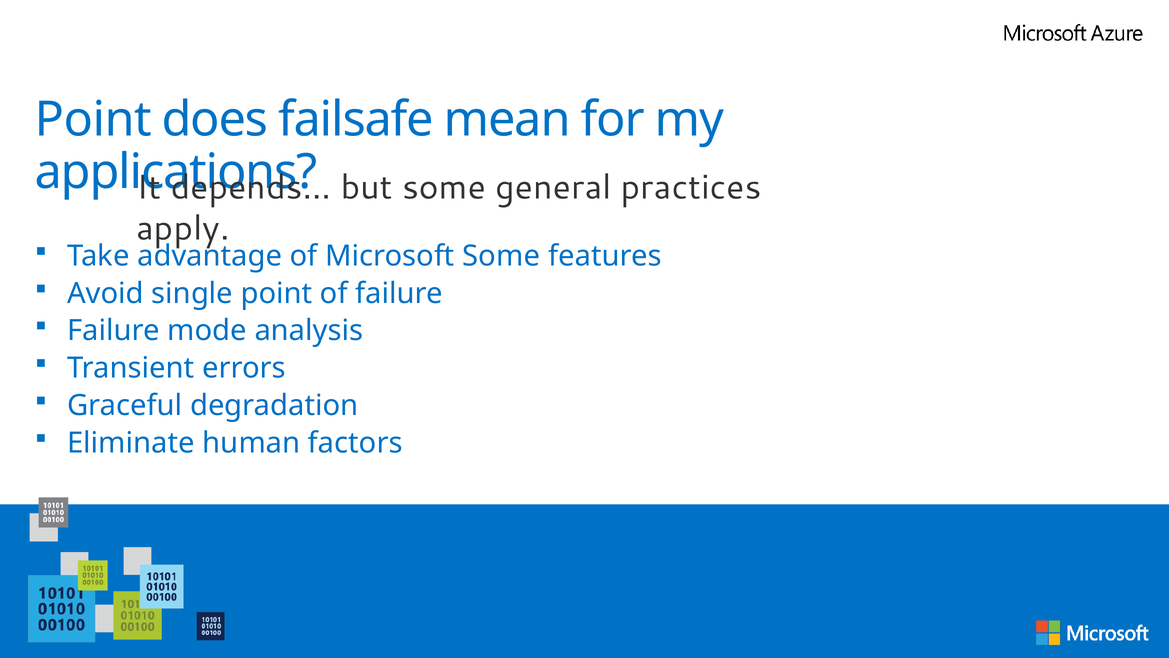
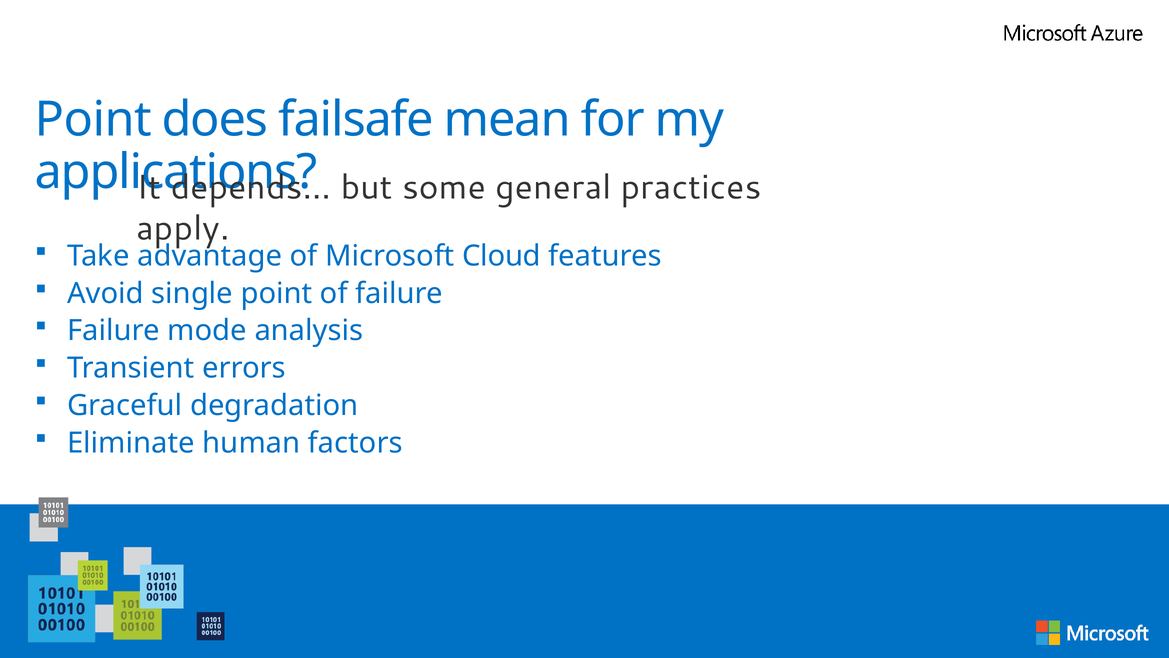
Microsoft Some: Some -> Cloud
